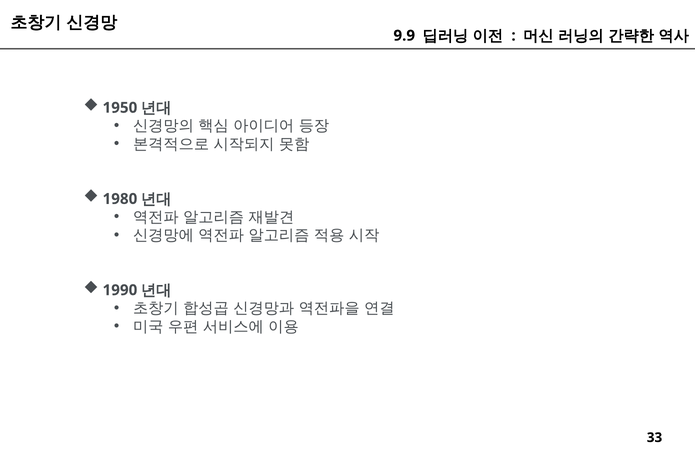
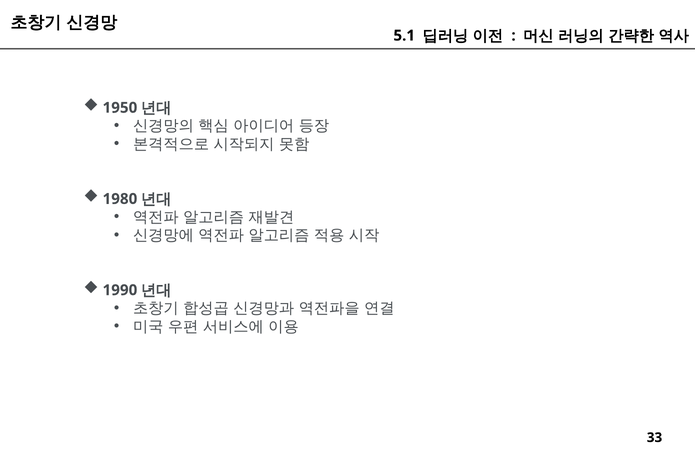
9.9: 9.9 -> 5.1
